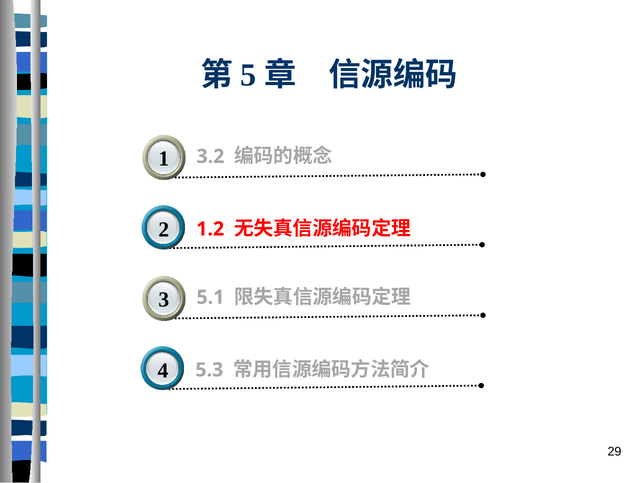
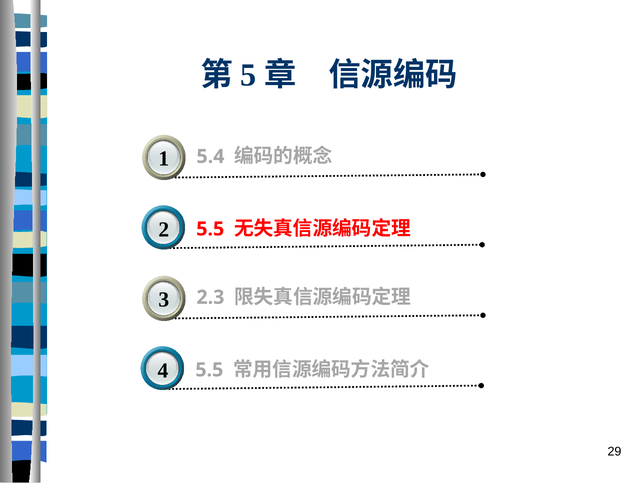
3.2: 3.2 -> 5.4
1.2 at (210, 229): 1.2 -> 5.5
5.1: 5.1 -> 2.3
5.3 at (209, 370): 5.3 -> 5.5
